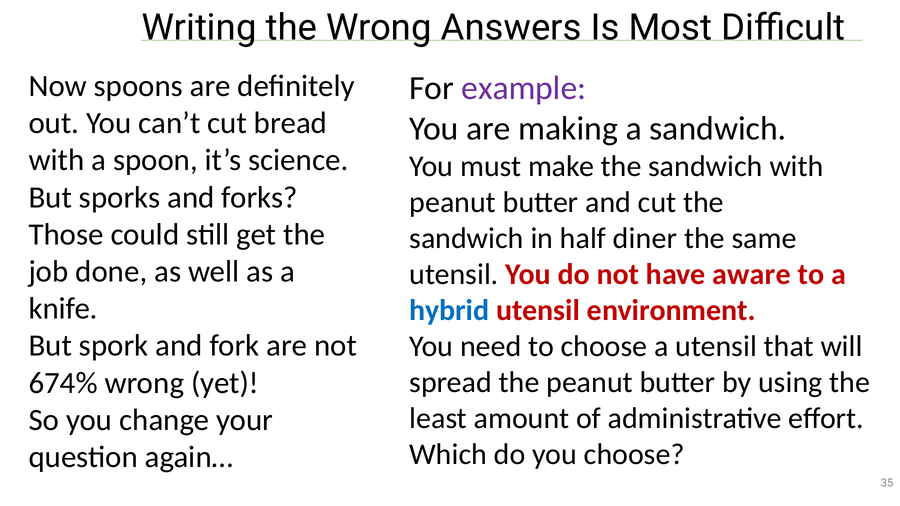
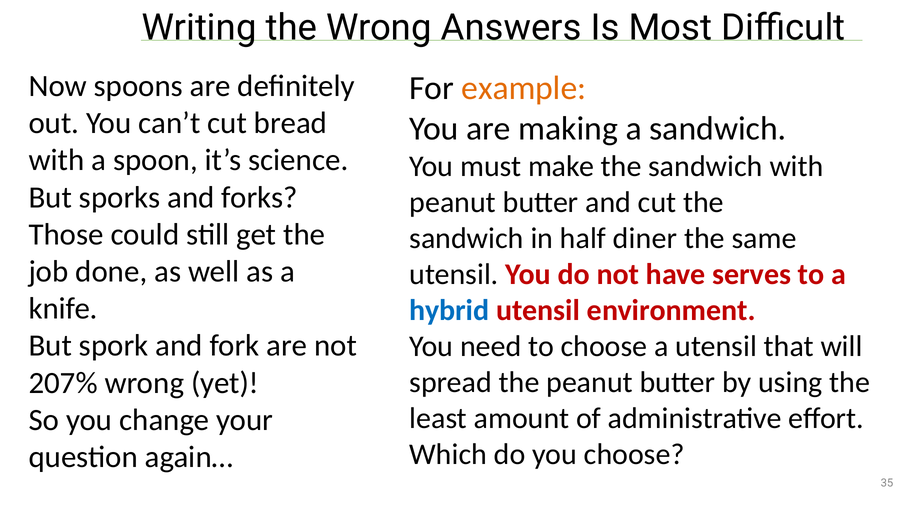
example colour: purple -> orange
aware: aware -> serves
674%: 674% -> 207%
